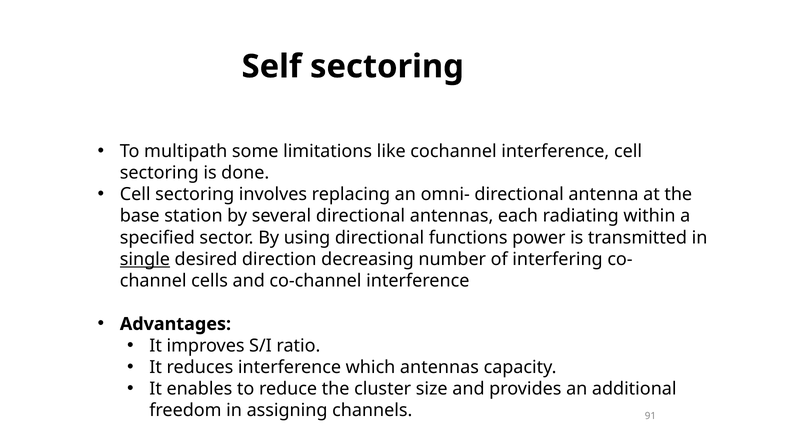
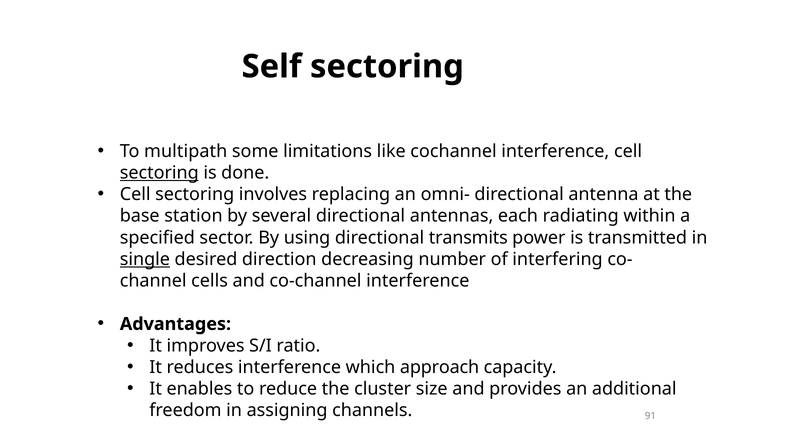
sectoring at (159, 173) underline: none -> present
functions: functions -> transmits
which antennas: antennas -> approach
